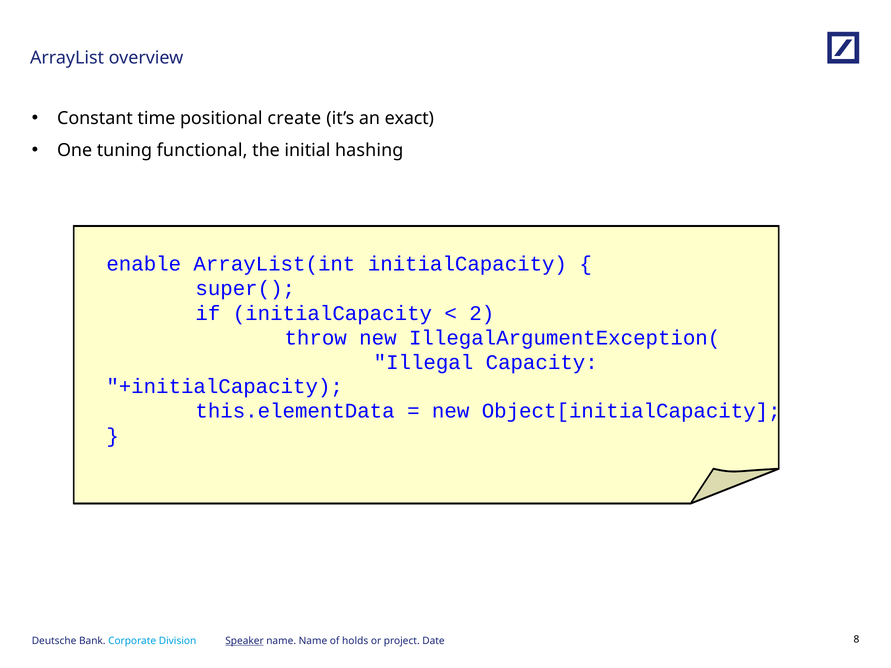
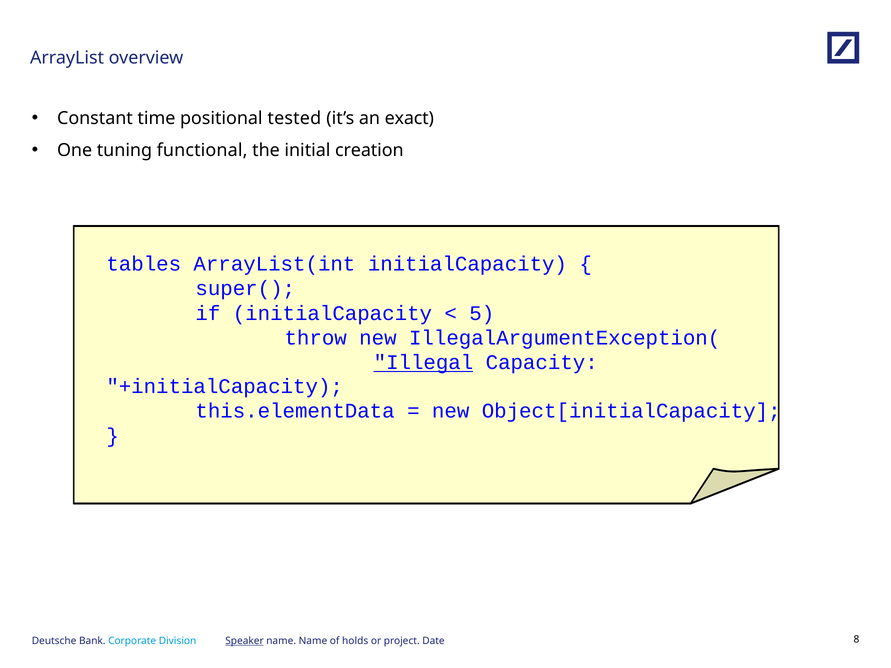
create: create -> tested
hashing: hashing -> creation
enable: enable -> tables
2: 2 -> 5
Illegal underline: none -> present
